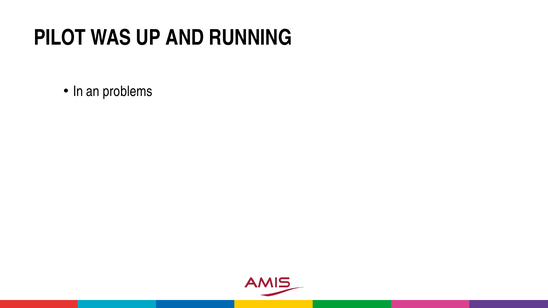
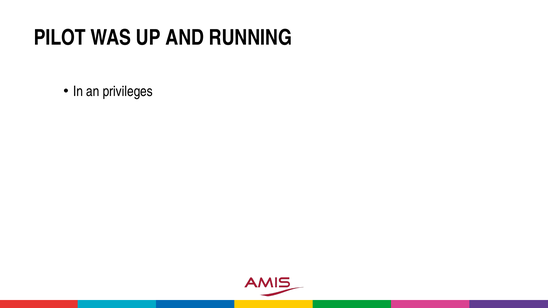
problems: problems -> privileges
